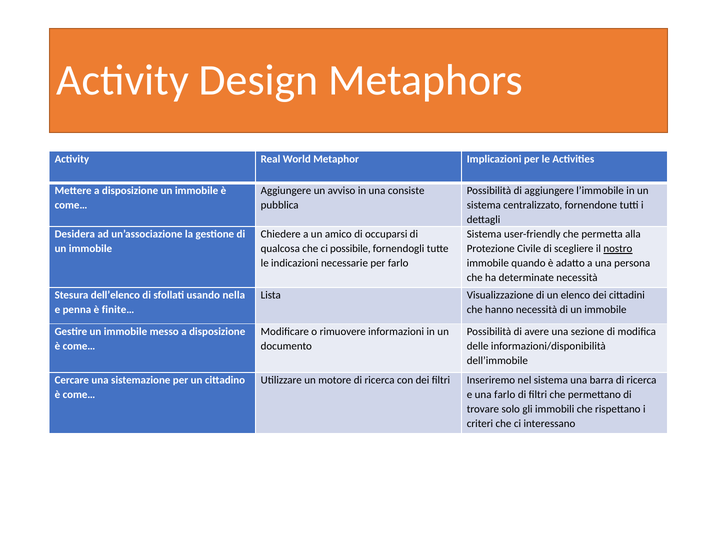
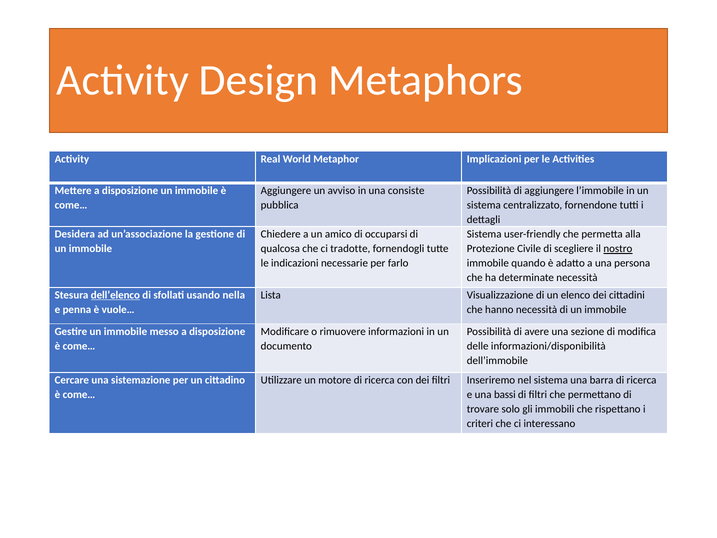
possibile: possibile -> tradotte
dell’elenco underline: none -> present
finite…: finite… -> vuole…
una farlo: farlo -> bassi
